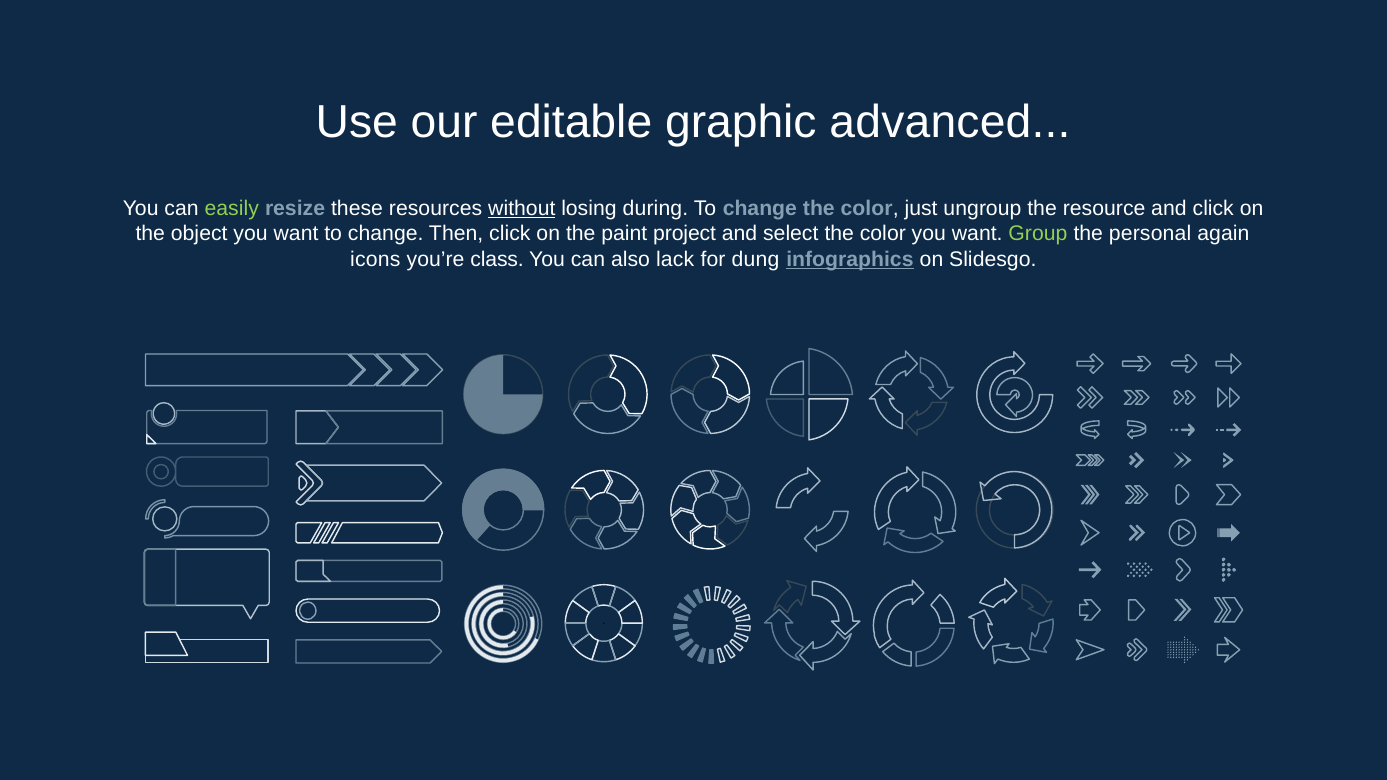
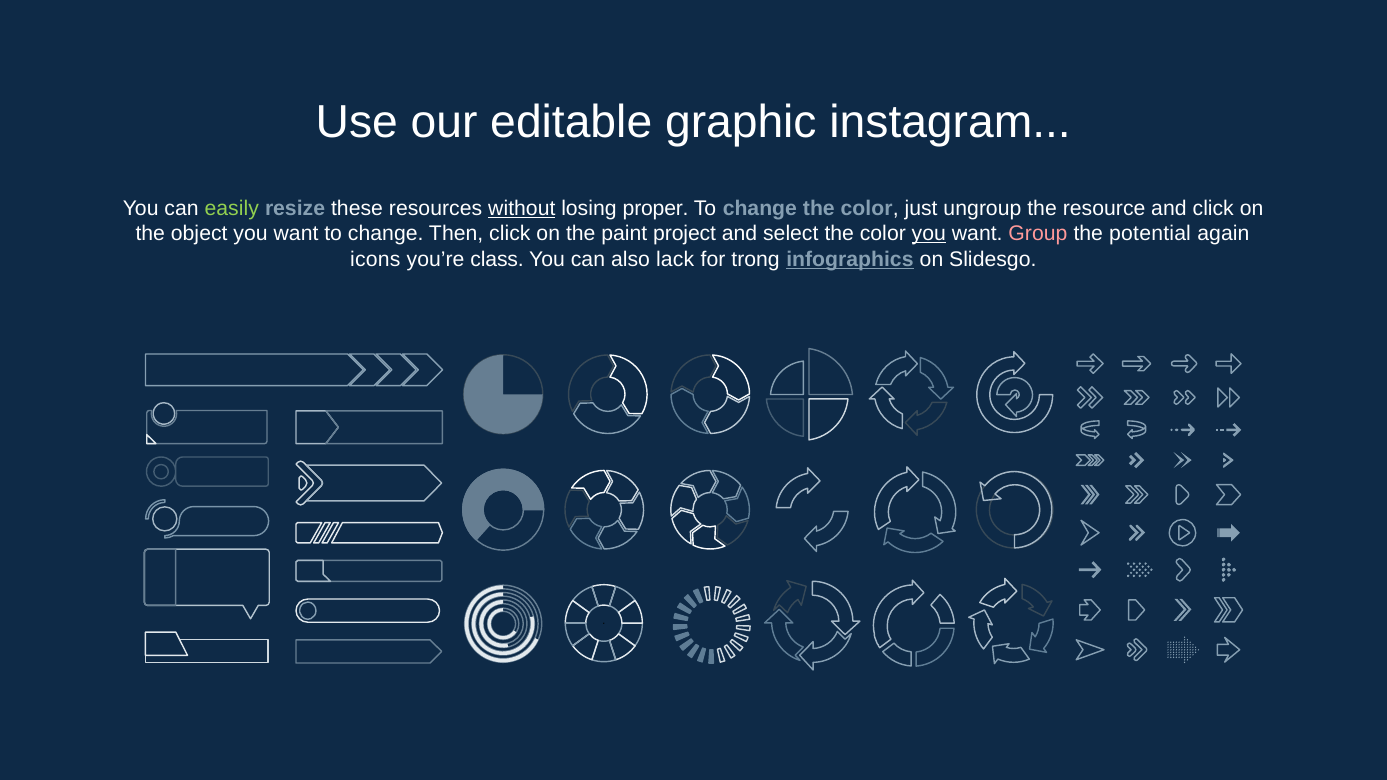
advanced: advanced -> instagram
during: during -> proper
you at (929, 234) underline: none -> present
Group colour: light green -> pink
personal: personal -> potential
dung: dung -> trong
